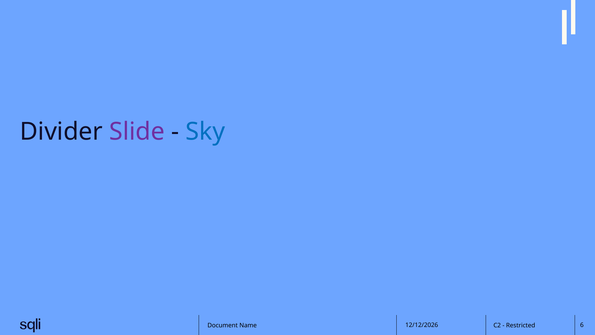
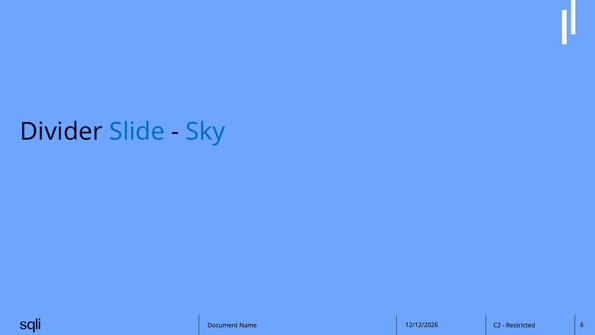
Slide colour: purple -> blue
